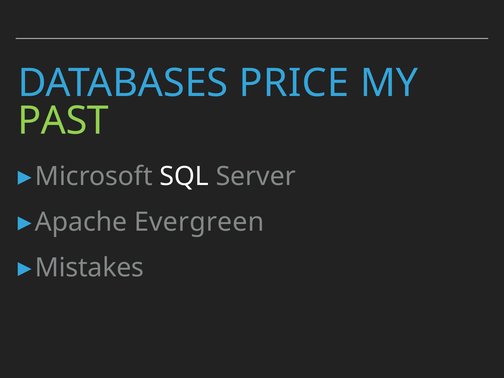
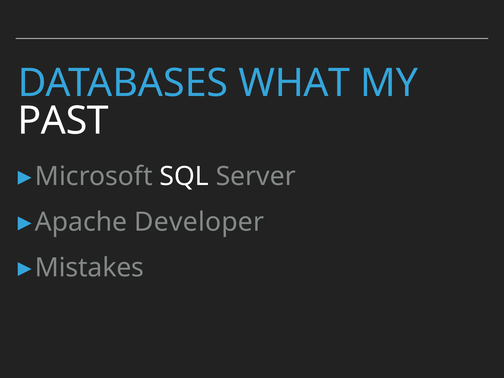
PRICE: PRICE -> WHAT
PAST colour: light green -> white
Evergreen: Evergreen -> Developer
